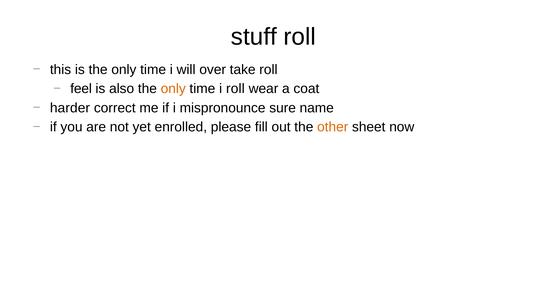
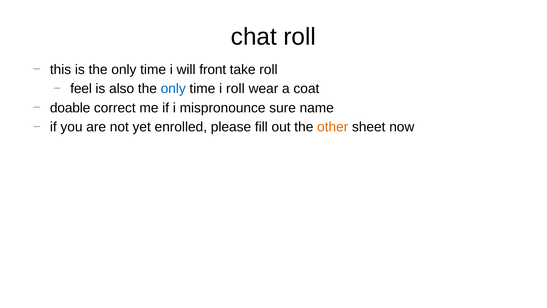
stuff: stuff -> chat
over: over -> front
only at (173, 89) colour: orange -> blue
harder: harder -> doable
